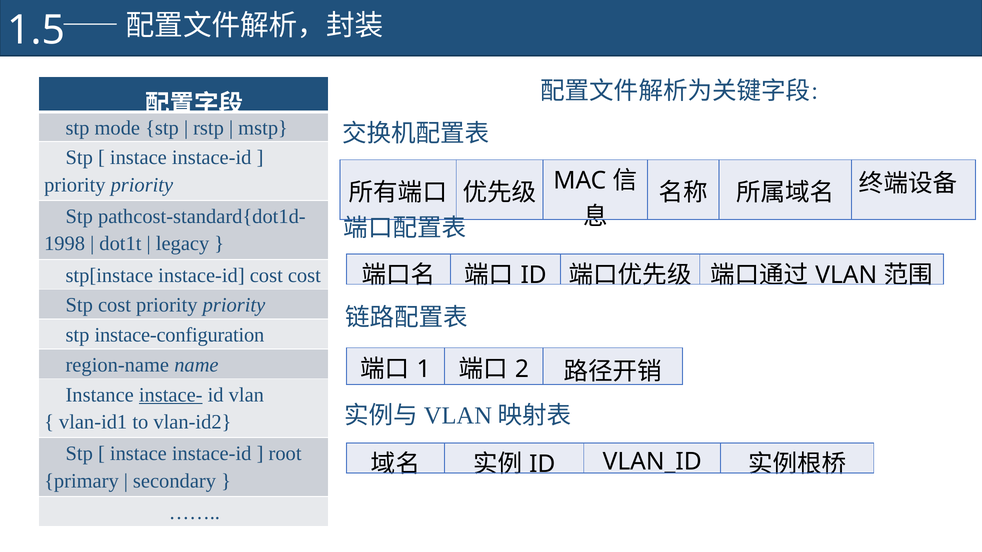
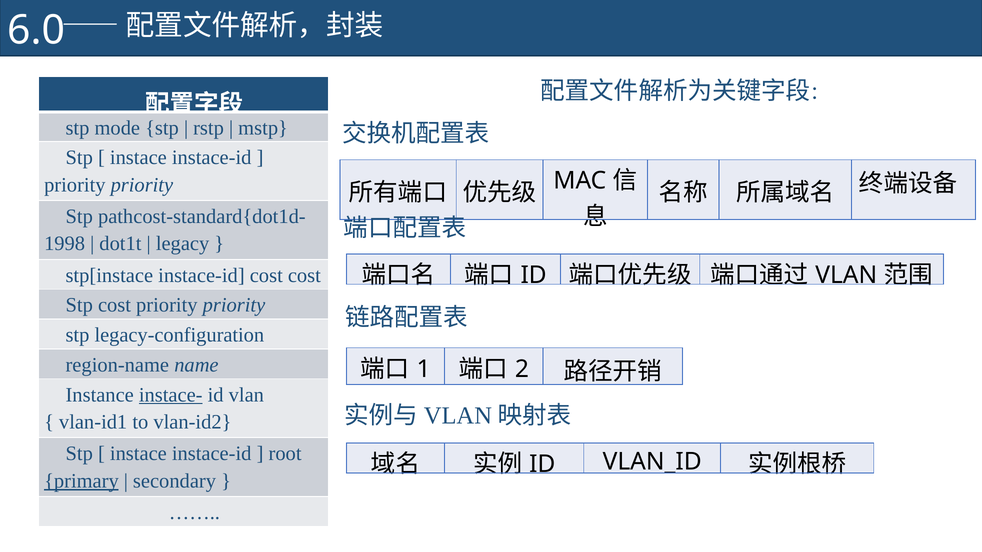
1.5: 1.5 -> 6.0
instace-configuration: instace-configuration -> legacy-configuration
primary underline: none -> present
